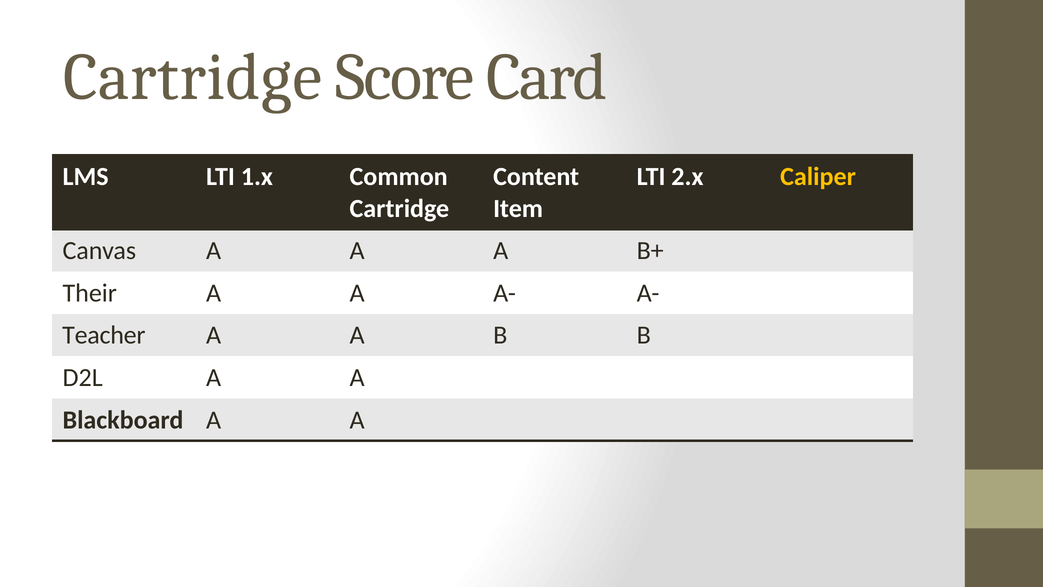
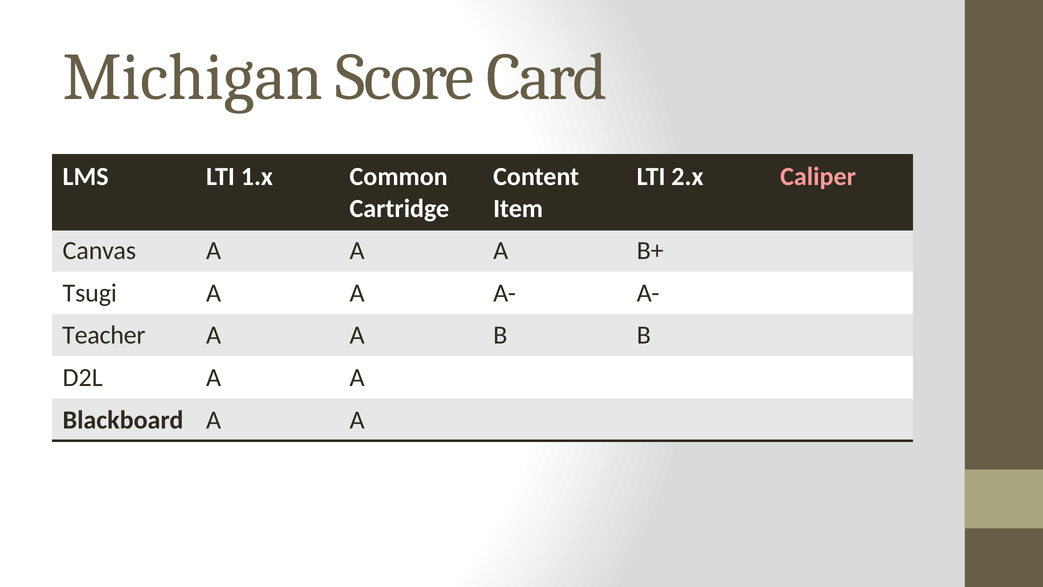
Cartridge at (193, 77): Cartridge -> Michigan
Caliper colour: yellow -> pink
Their: Their -> Tsugi
